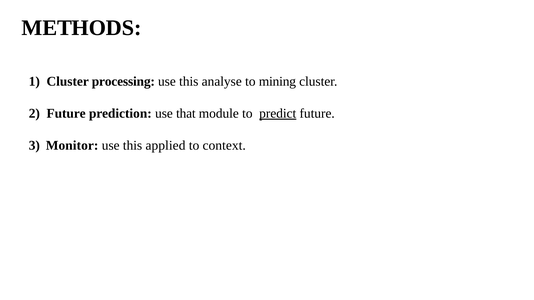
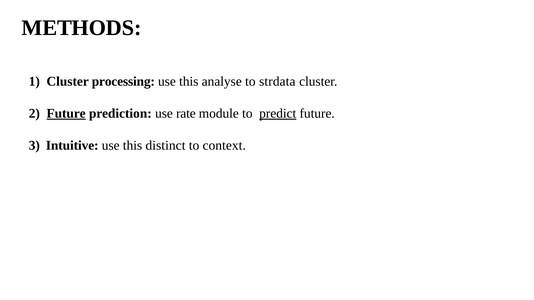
mining: mining -> strdata
Future at (66, 114) underline: none -> present
that: that -> rate
Monitor: Monitor -> Intuitive
applied: applied -> distinct
